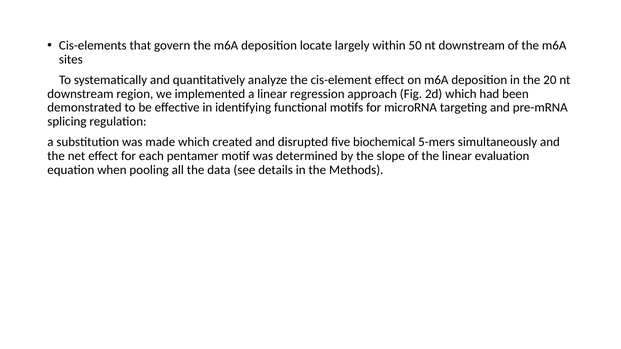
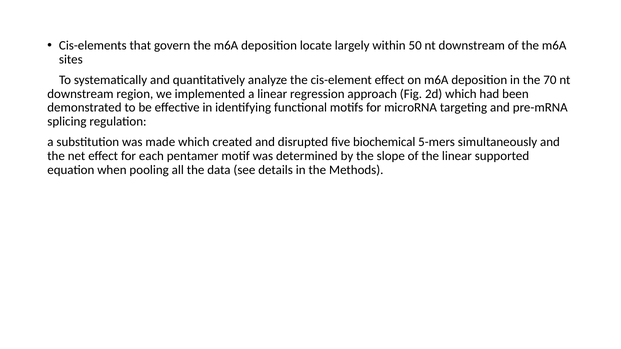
20: 20 -> 70
evaluation: evaluation -> supported
